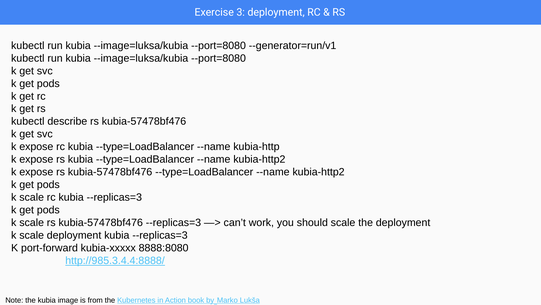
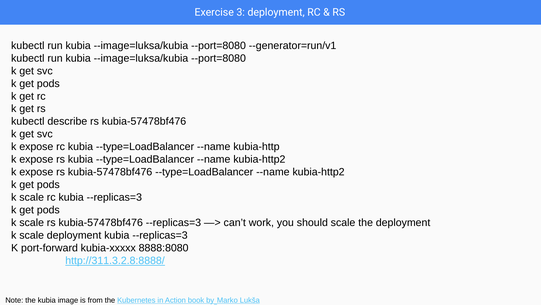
http://985.3.4.4:8888/: http://985.3.4.4:8888/ -> http://311.3.2.8:8888/
